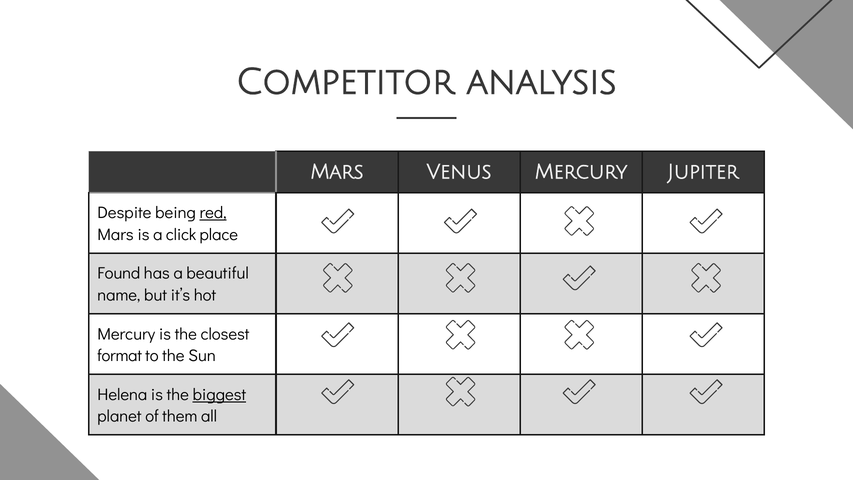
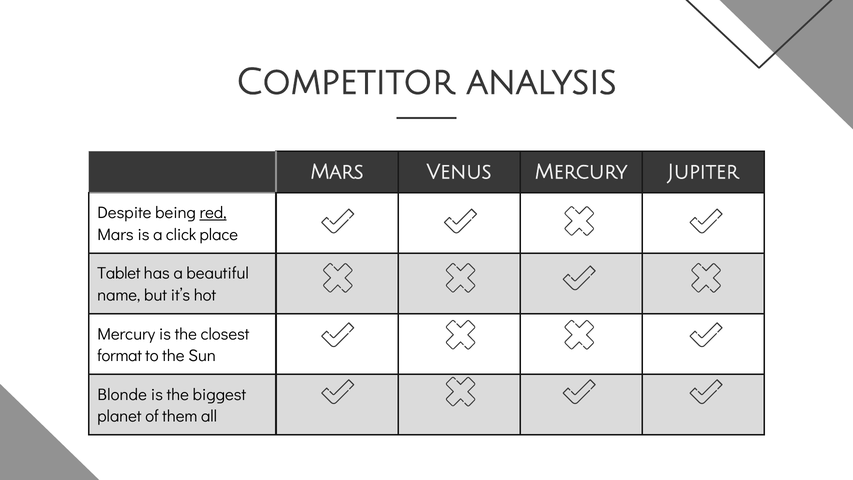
Found: Found -> Tablet
Helena: Helena -> Blonde
biggest underline: present -> none
